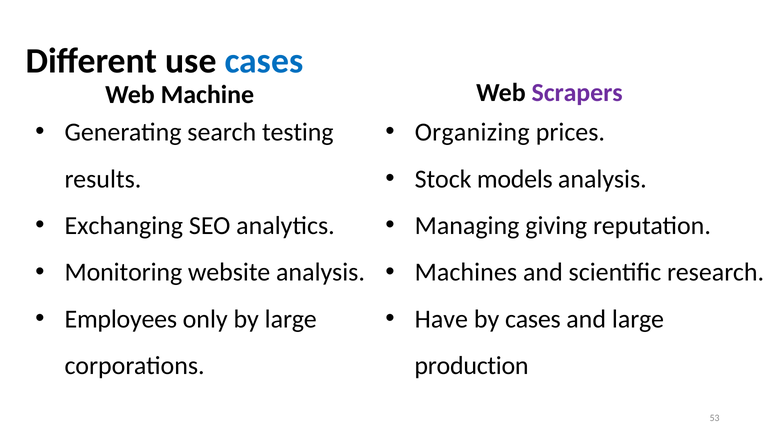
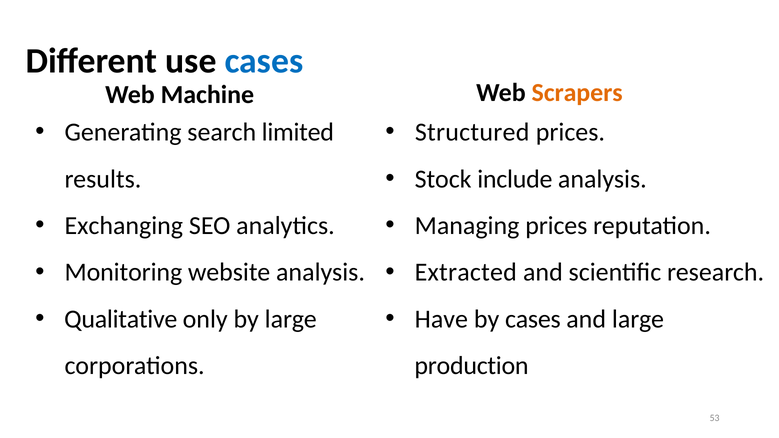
Scrapers colour: purple -> orange
testing: testing -> limited
Organizing: Organizing -> Structured
models: models -> include
Managing giving: giving -> prices
Machines: Machines -> Extracted
Employees: Employees -> Qualitative
